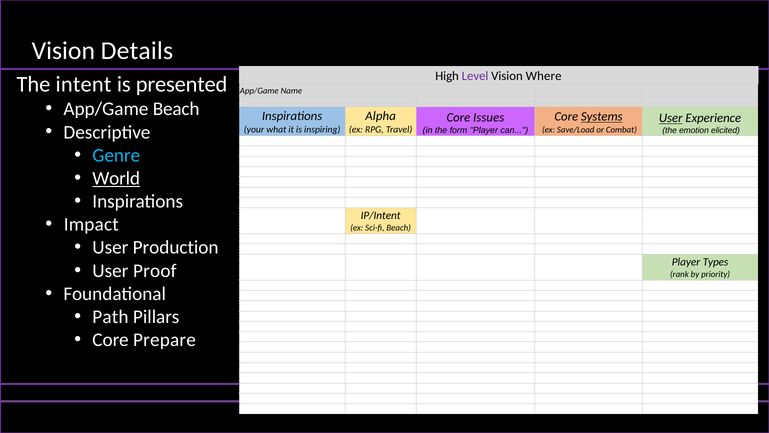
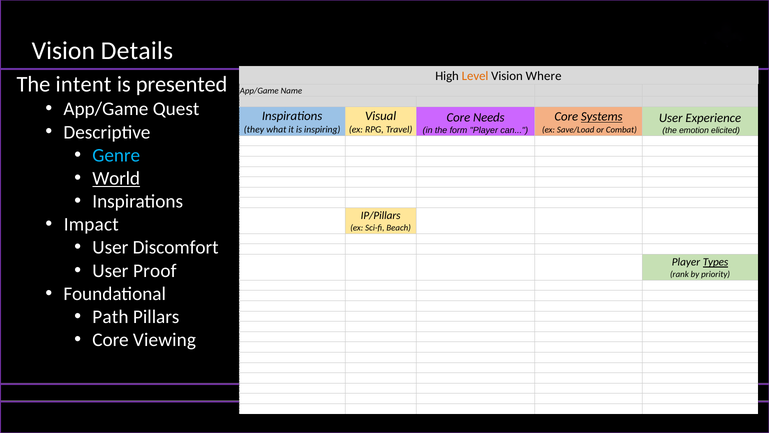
Level colour: purple -> orange
App/Game Beach: Beach -> Quest
Alpha: Alpha -> Visual
Issues: Issues -> Needs
User at (671, 118) underline: present -> none
your: your -> they
IP/Intent: IP/Intent -> IP/Pillars
Production: Production -> Discomfort
Types underline: none -> present
Prepare: Prepare -> Viewing
